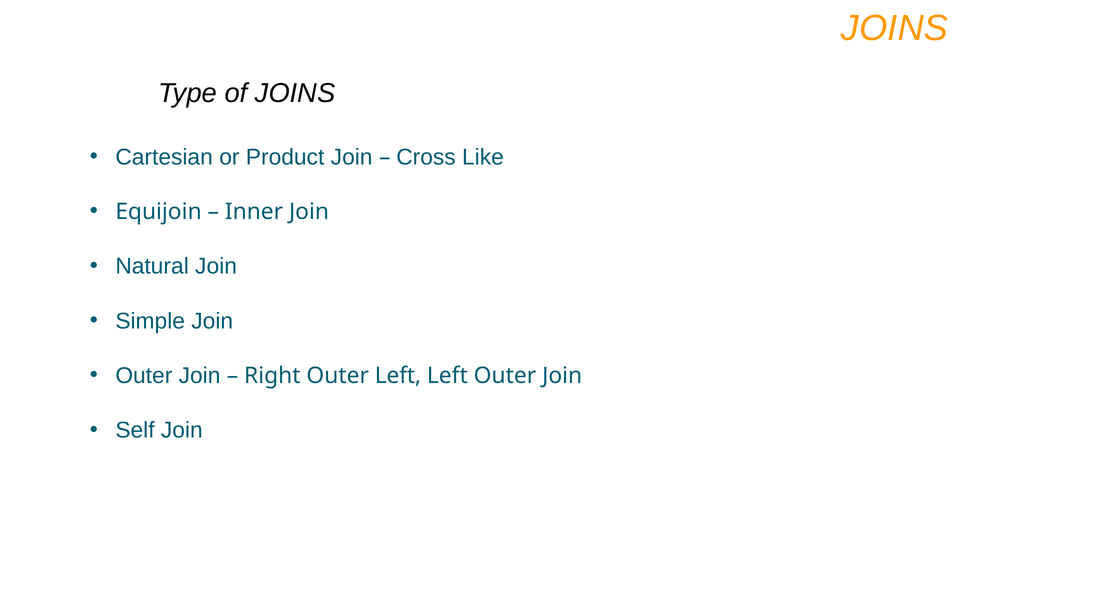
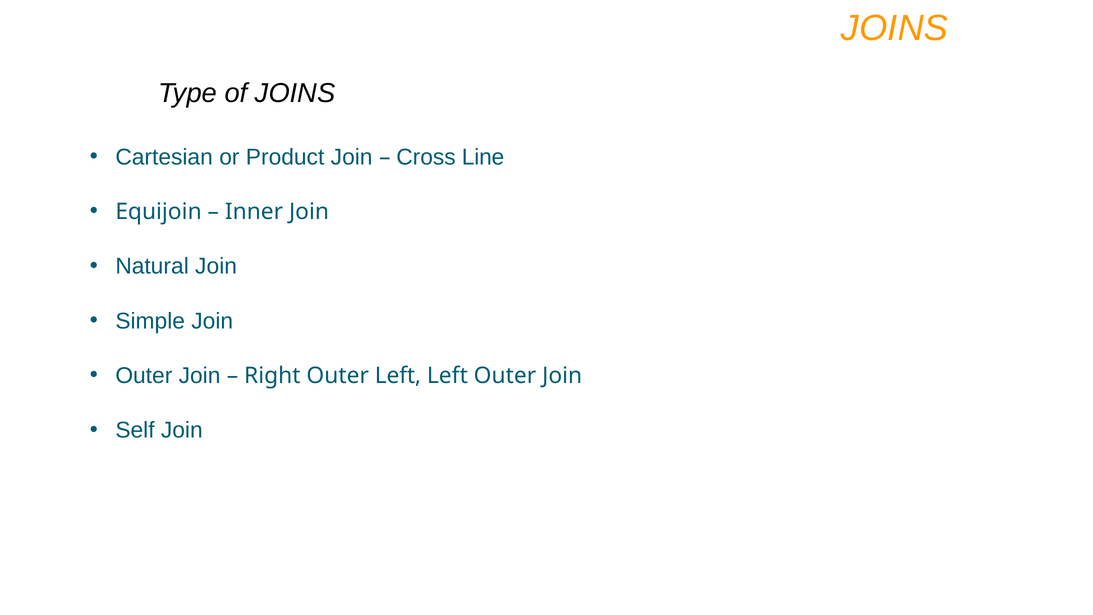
Like: Like -> Line
